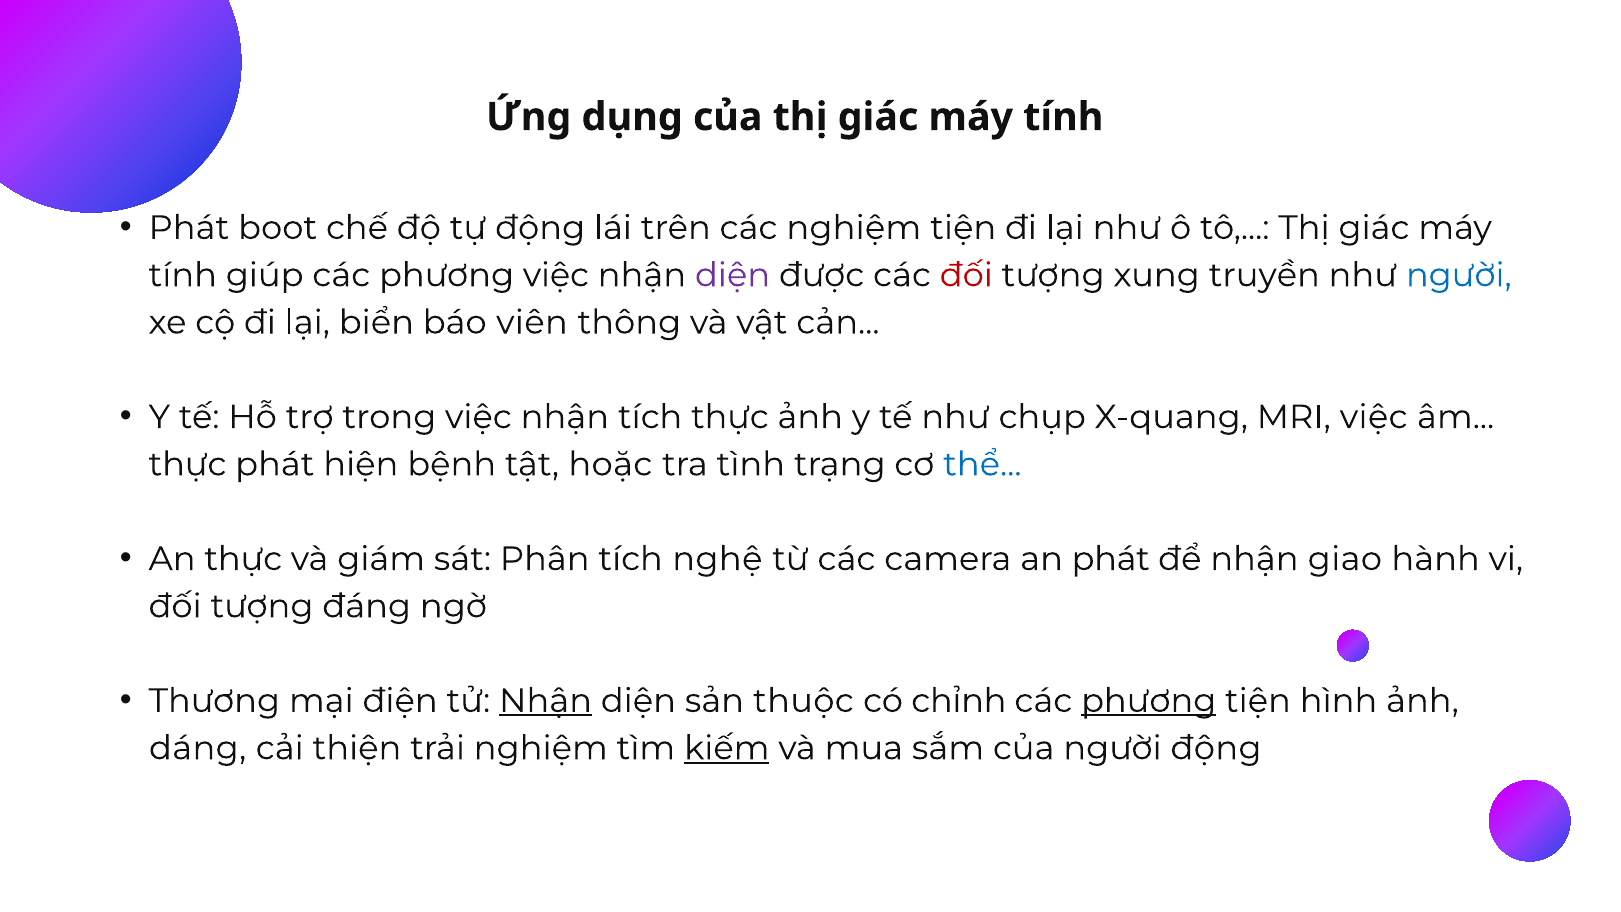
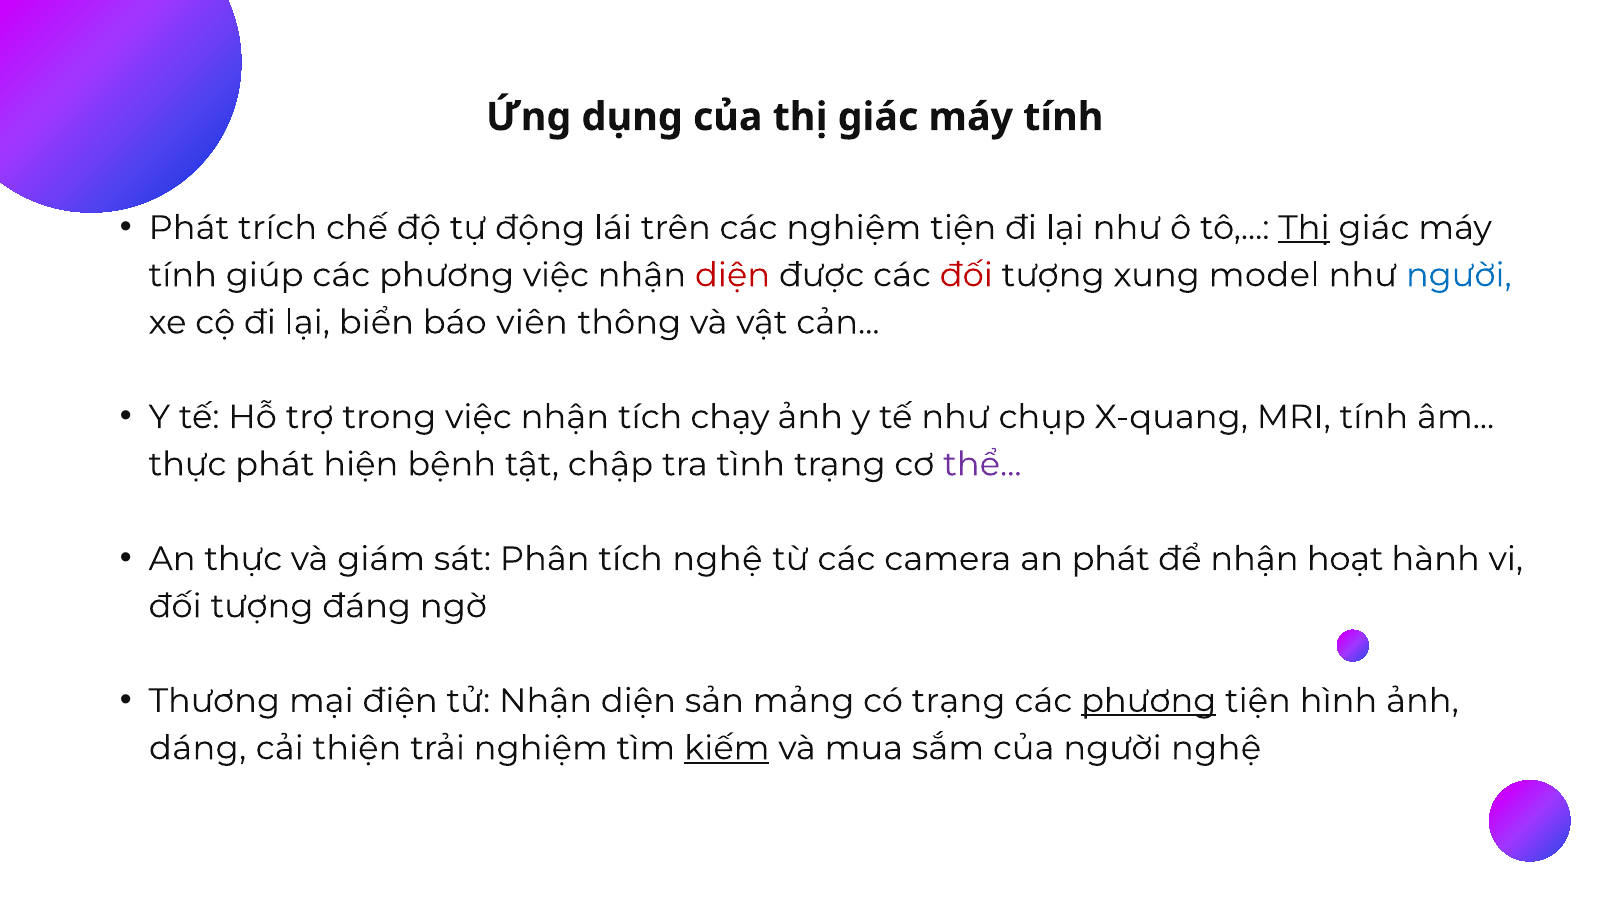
boot: boot -> trích
Thị underline: none -> present
diện at (733, 275) colour: purple -> red
truyền: truyền -> model
tích thực: thực -> chạy
MRI việc: việc -> tính
hoặc: hoặc -> chập
thể colour: blue -> purple
giao: giao -> hoạt
Nhận at (545, 701) underline: present -> none
thuộc: thuộc -> mảng
có chỉnh: chỉnh -> trạng
người động: động -> nghệ
